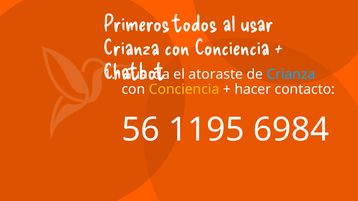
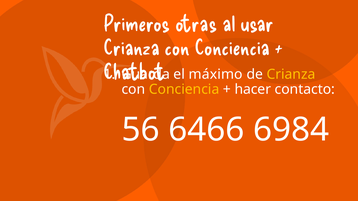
todos: todos -> otras
atoraste: atoraste -> máximo
Crianza at (291, 74) colour: light blue -> yellow
1195: 1195 -> 6466
